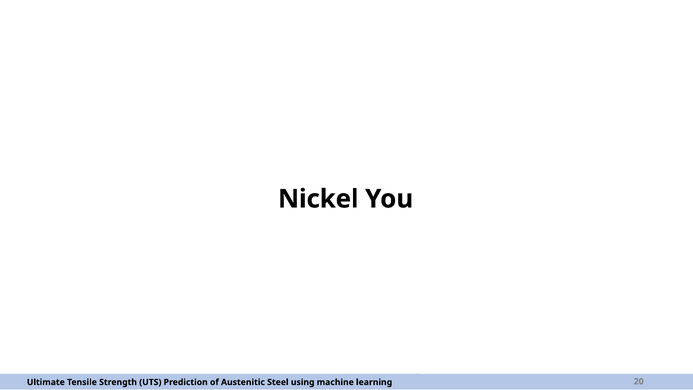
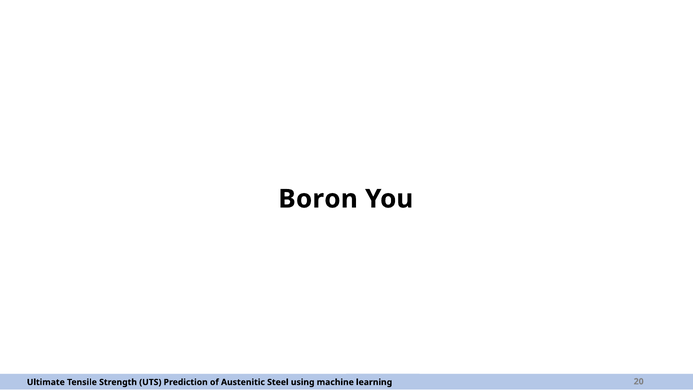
Nickel: Nickel -> Boron
